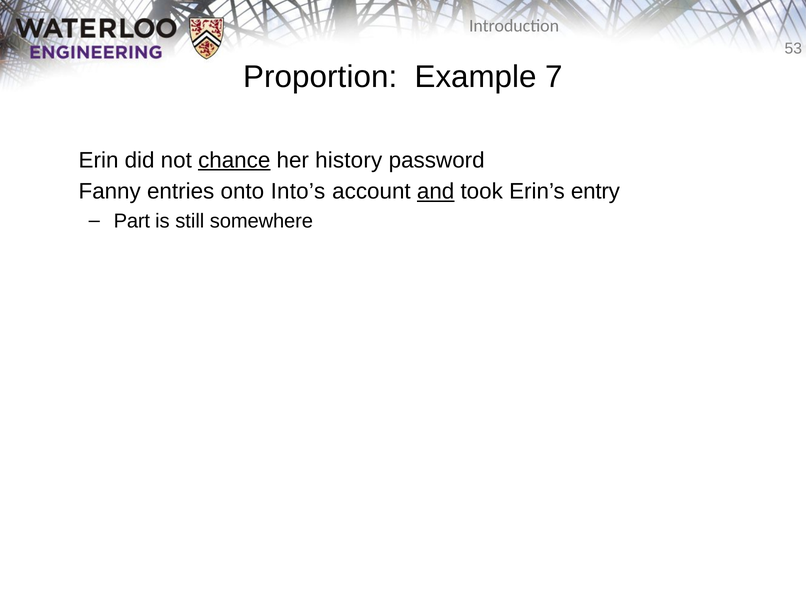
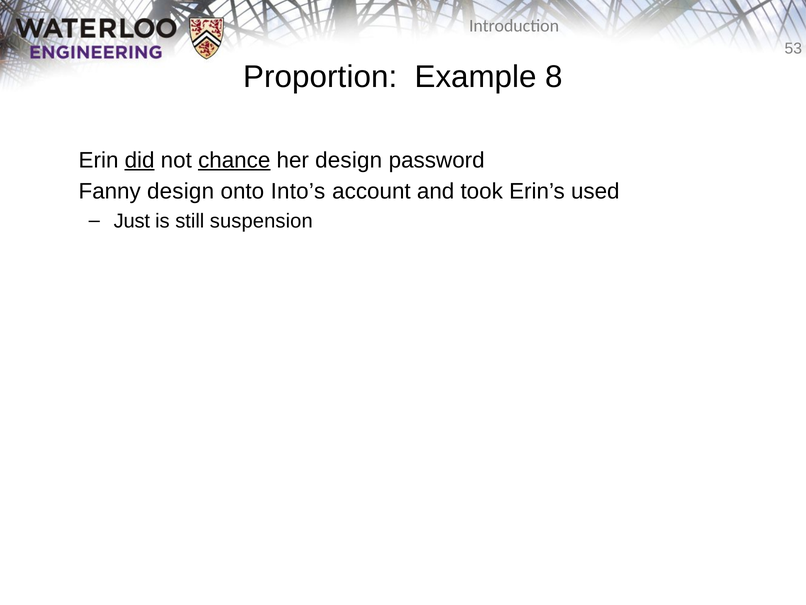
7: 7 -> 8
did underline: none -> present
her history: history -> design
Fanny entries: entries -> design
and underline: present -> none
entry: entry -> used
Part: Part -> Just
somewhere: somewhere -> suspension
